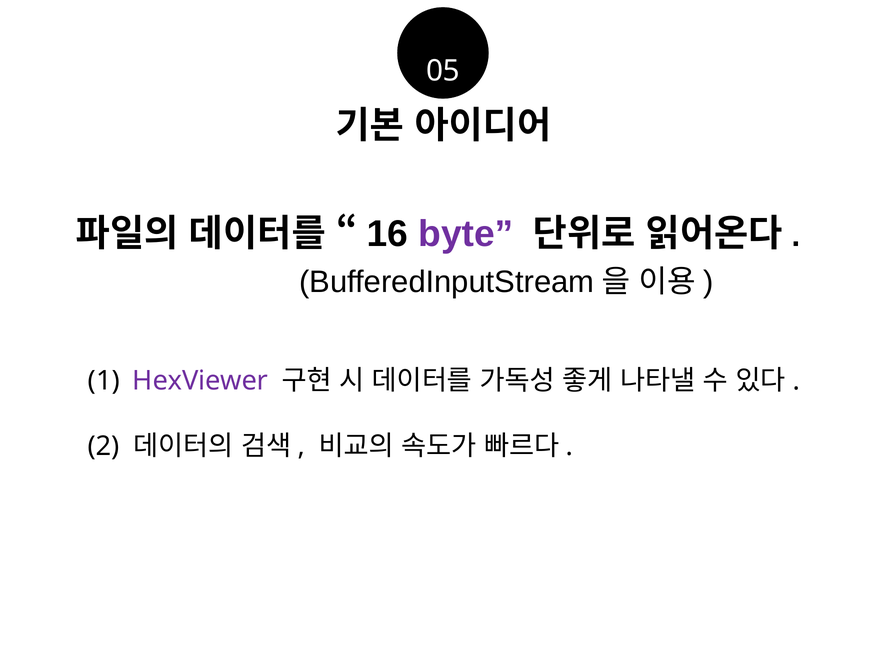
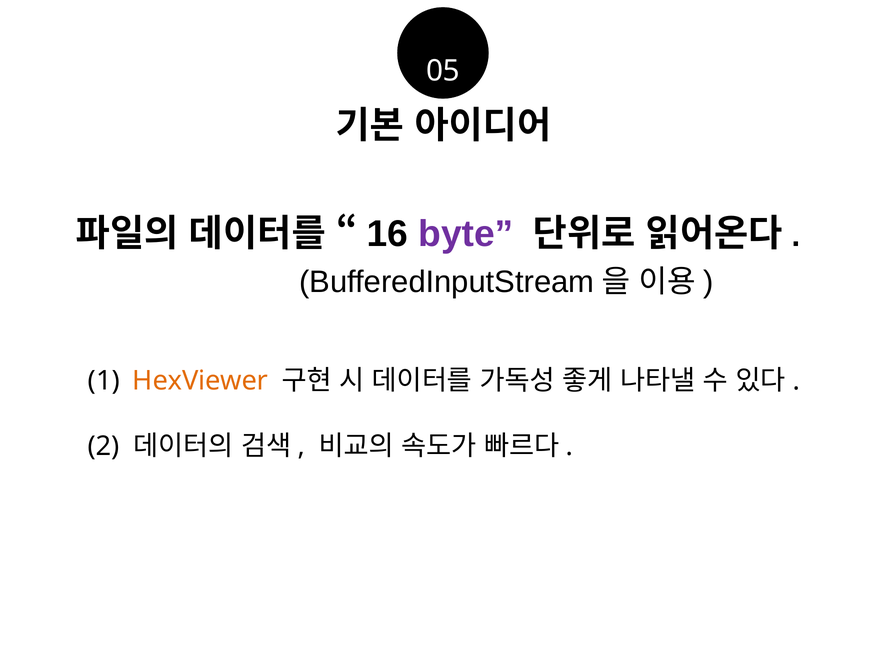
HexViewer colour: purple -> orange
